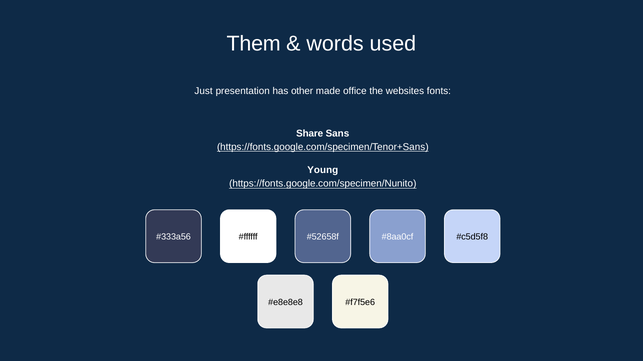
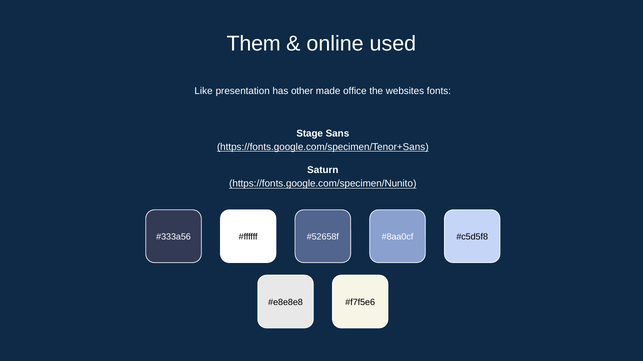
words: words -> online
Just: Just -> Like
Share: Share -> Stage
Young: Young -> Saturn
